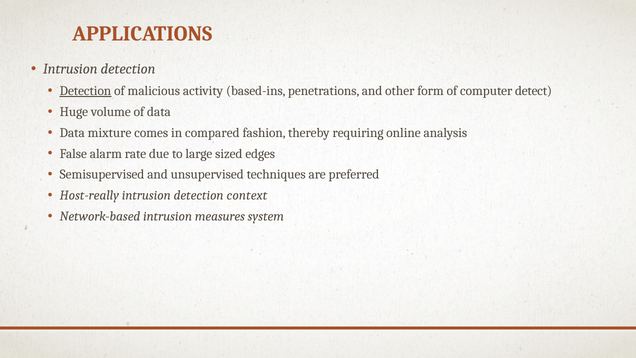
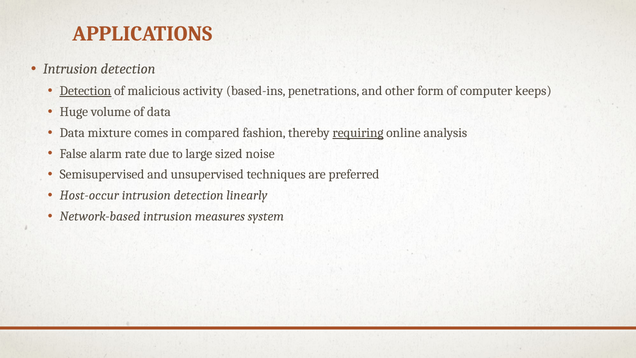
detect: detect -> keeps
requiring underline: none -> present
edges: edges -> noise
Host-really: Host-really -> Host-occur
context: context -> linearly
